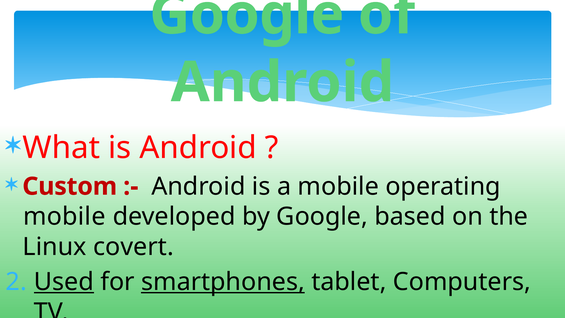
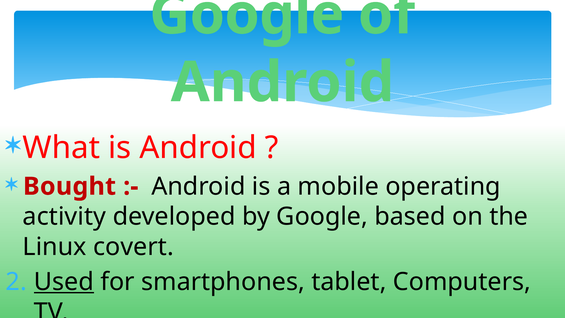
Custom: Custom -> Bought
mobile at (64, 216): mobile -> activity
smartphones underline: present -> none
